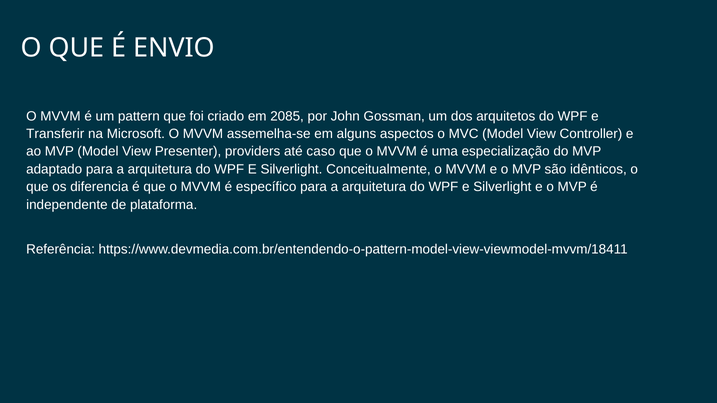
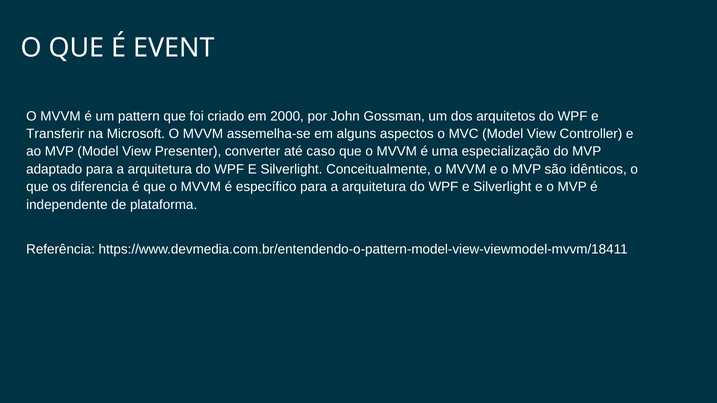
ENVIO: ENVIO -> EVENT
2085: 2085 -> 2000
providers: providers -> converter
